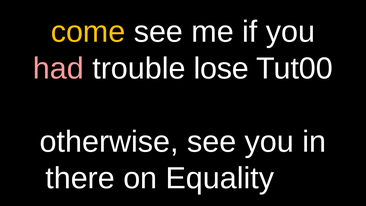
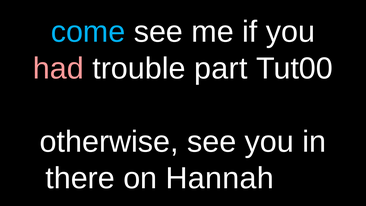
come colour: yellow -> light blue
lose: lose -> part
Equality: Equality -> Hannah
